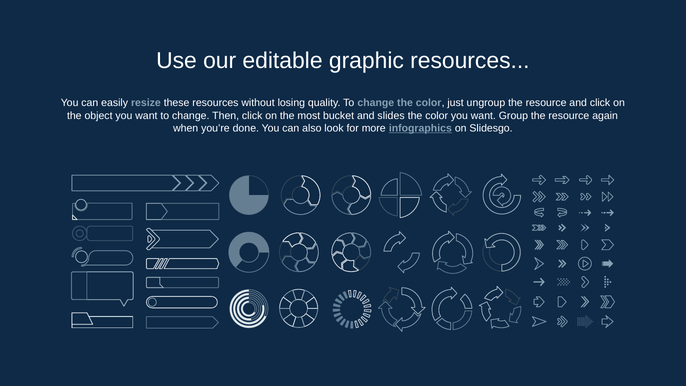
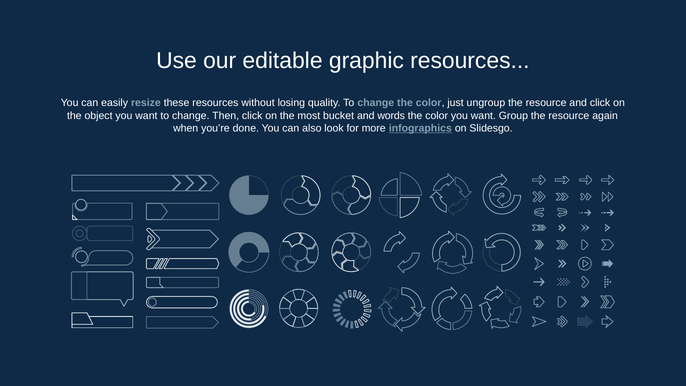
slides: slides -> words
